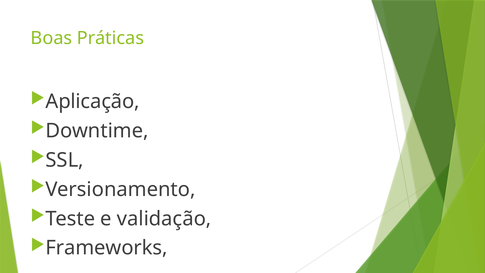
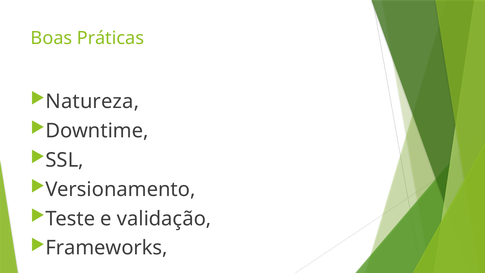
Aplicação: Aplicação -> Natureza
